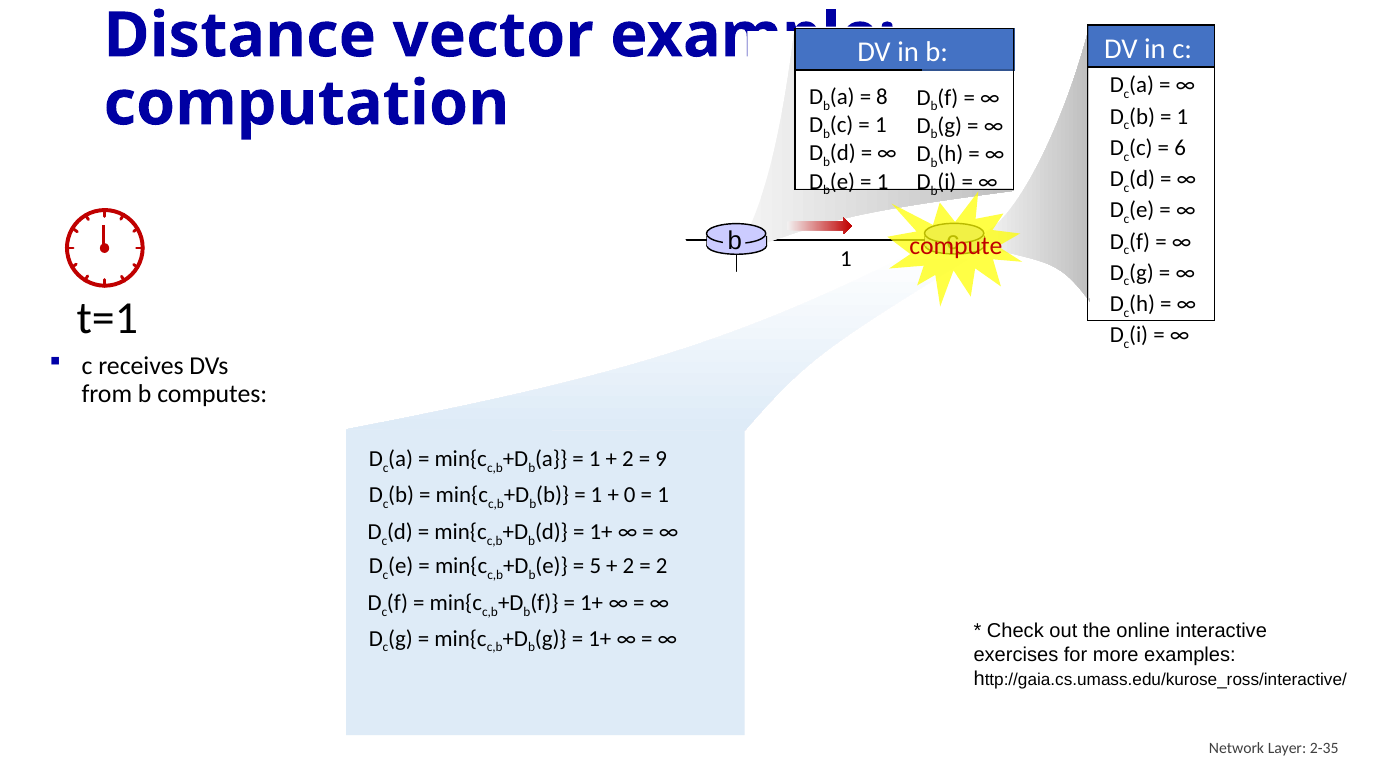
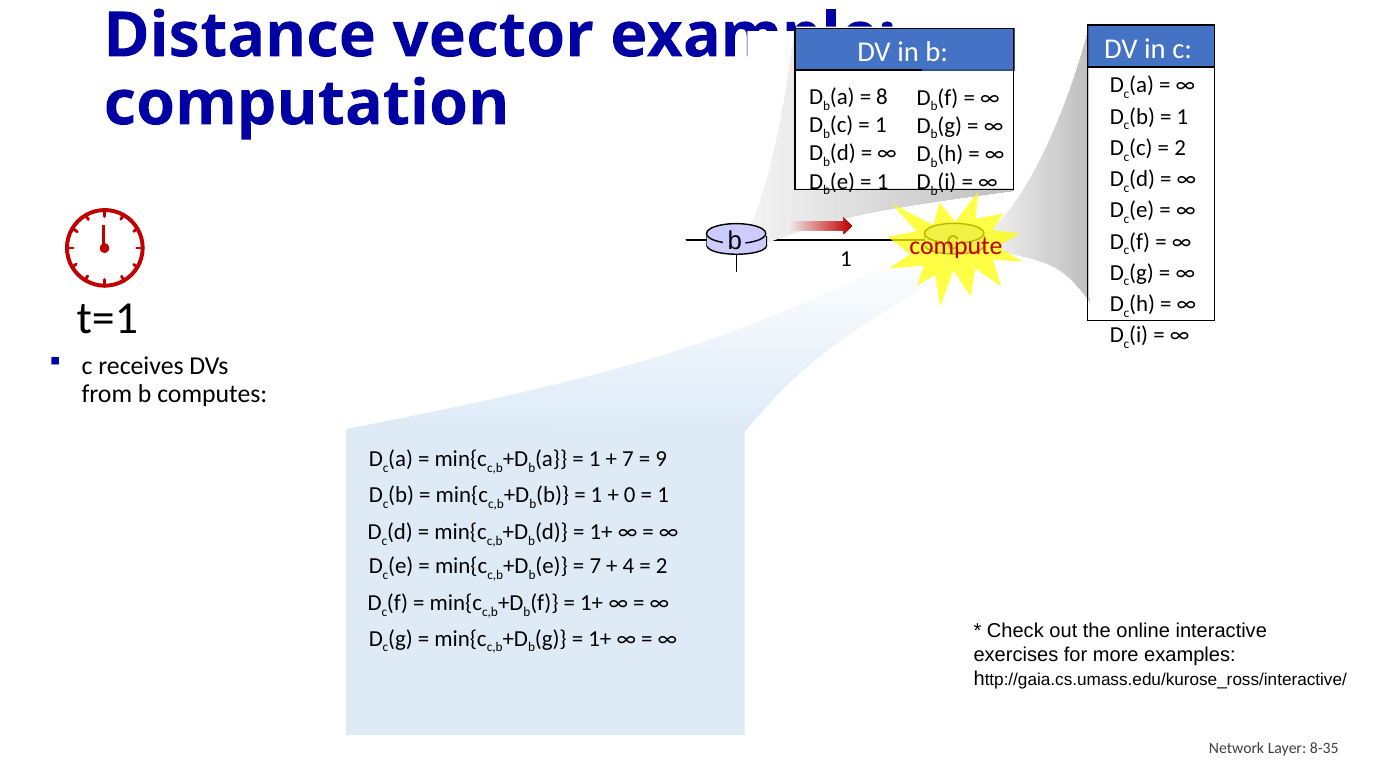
6 at (1180, 148): 6 -> 2
2 at (628, 459): 2 -> 7
5 at (595, 567): 5 -> 7
2 at (628, 567): 2 -> 4
2-35: 2-35 -> 8-35
